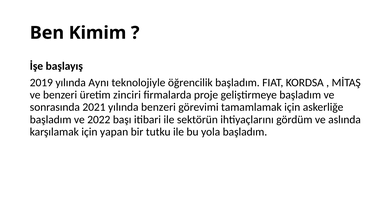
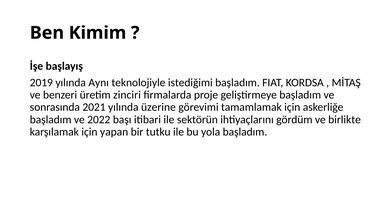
öğrencilik: öğrencilik -> istediğimi
yılında benzeri: benzeri -> üzerine
aslında: aslında -> birlikte
